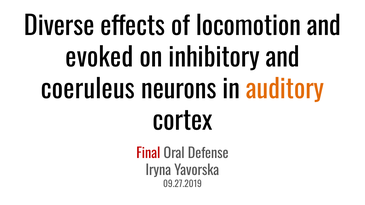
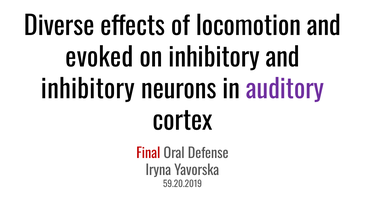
coeruleus at (88, 90): coeruleus -> inhibitory
auditory colour: orange -> purple
09.27.2019: 09.27.2019 -> 59.20.2019
